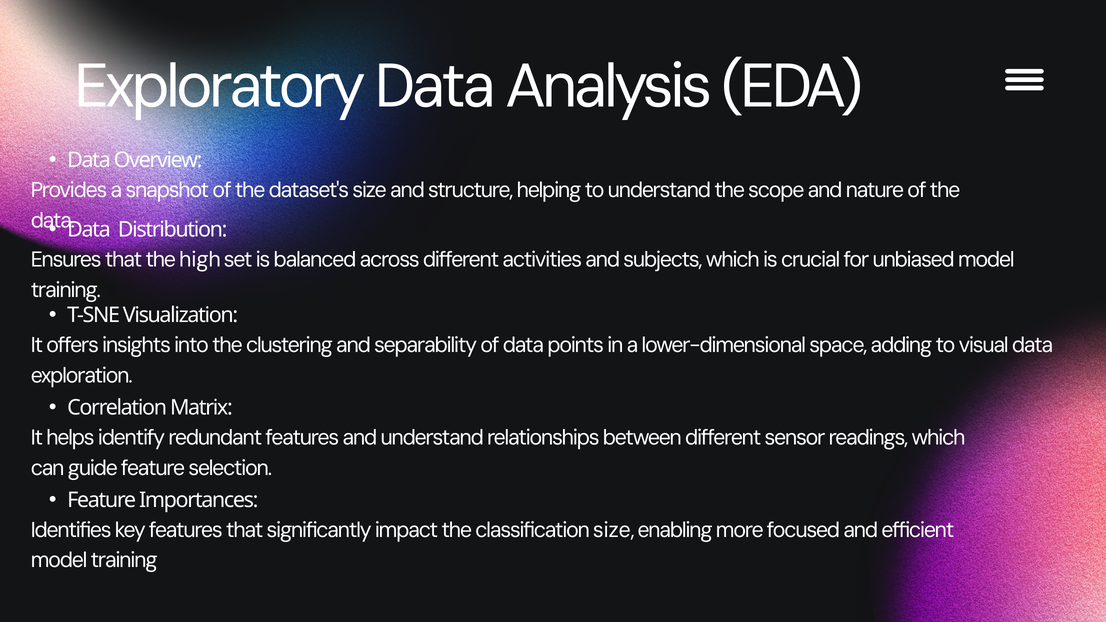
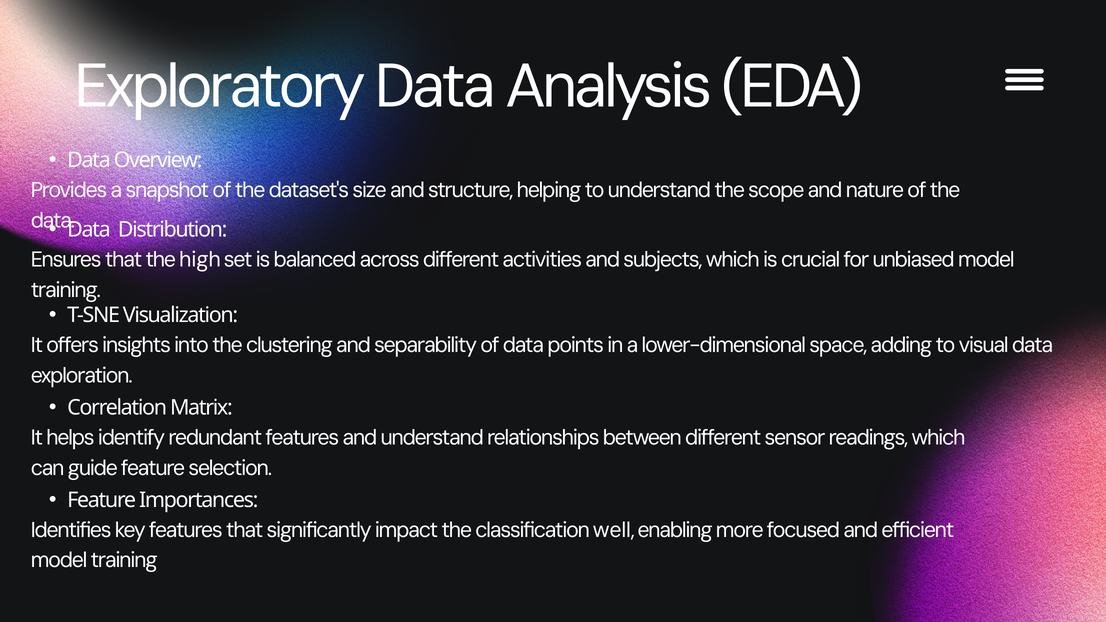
classification size: size -> well
